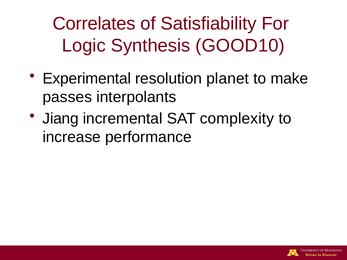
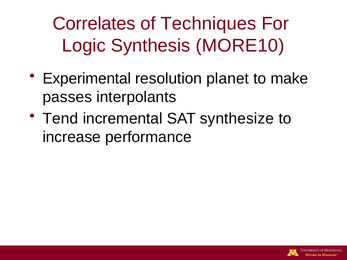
Satisfiability: Satisfiability -> Techniques
GOOD10: GOOD10 -> MORE10
Jiang: Jiang -> Tend
complexity: complexity -> synthesize
